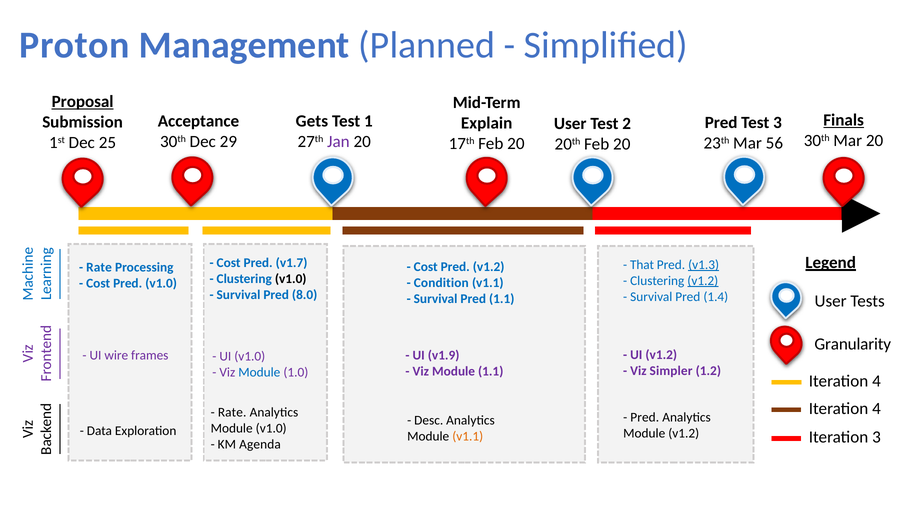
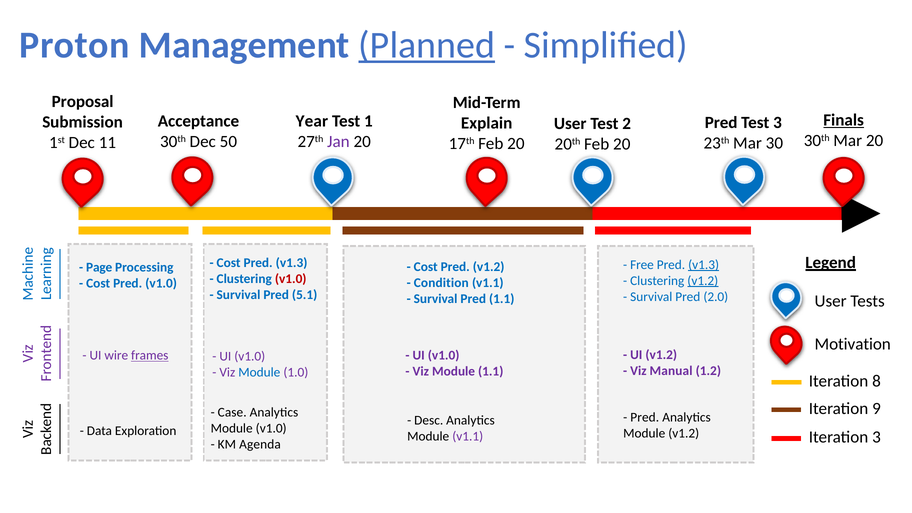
Planned underline: none -> present
Proposal underline: present -> none
Gets: Gets -> Year
29: 29 -> 50
25: 25 -> 11
56: 56 -> 30
Cost Pred v1.7: v1.7 -> v1.3
That: That -> Free
Rate at (99, 267): Rate -> Page
v1.0 at (291, 279) colour: black -> red
8.0: 8.0 -> 5.1
1.4: 1.4 -> 2.0
Granularity: Granularity -> Motivation
frames underline: none -> present
v1.9 at (444, 355): v1.9 -> v1.0
Simpler: Simpler -> Manual
4 at (876, 381): 4 -> 8
4 at (876, 409): 4 -> 9
Rate at (232, 412): Rate -> Case
v1.1 at (468, 436) colour: orange -> purple
